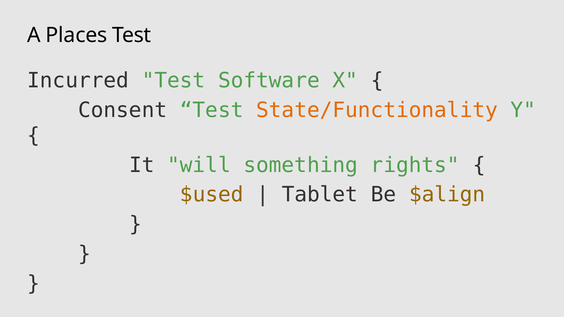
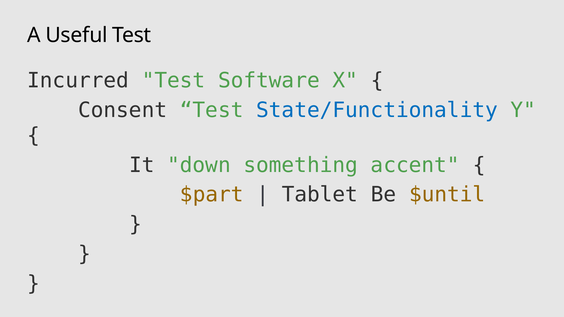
Places: Places -> Useful
State/Functionality colour: orange -> blue
will: will -> down
rights: rights -> accent
$used: $used -> $part
$align: $align -> $until
